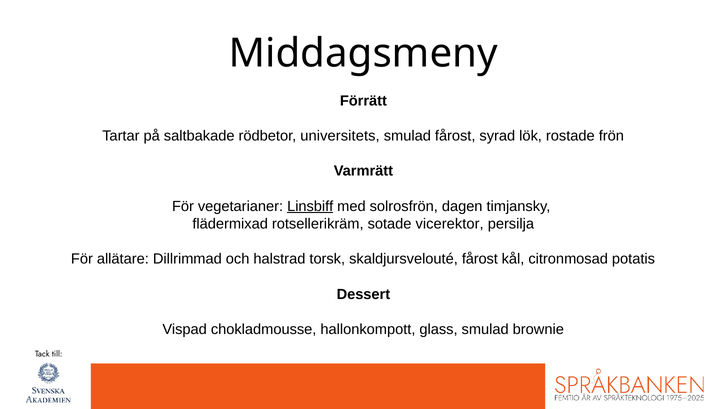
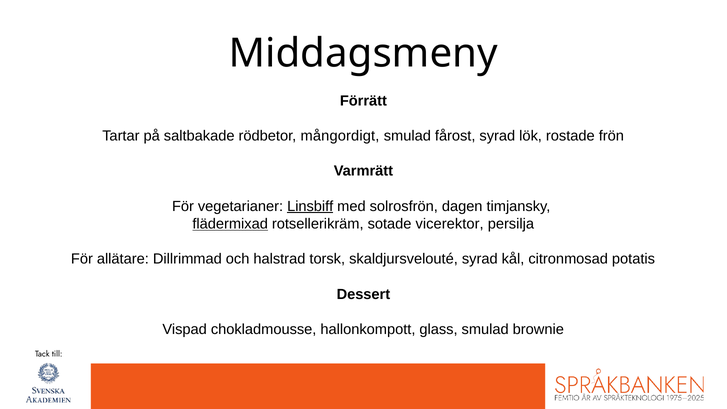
universitets: universitets -> mångordigt
flädermixad underline: none -> present
skaldjursvelouté fårost: fårost -> syrad
